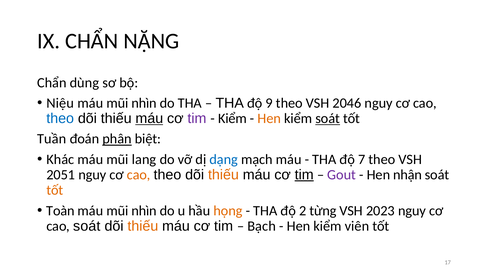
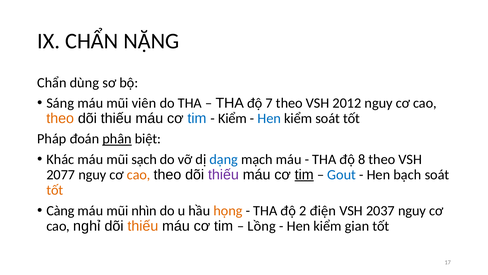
Niệu: Niệu -> Sáng
nhìn at (144, 103): nhìn -> viên
9: 9 -> 7
2046: 2046 -> 2012
theo at (60, 118) colour: blue -> orange
máu at (149, 118) underline: present -> none
tim at (197, 118) colour: purple -> blue
Hen at (269, 118) colour: orange -> blue
soát at (328, 118) underline: present -> none
Tuần: Tuần -> Pháp
lang: lang -> sạch
7: 7 -> 8
2051: 2051 -> 2077
thiếu at (223, 174) colour: orange -> purple
Gout colour: purple -> blue
nhận: nhận -> bạch
Toàn: Toàn -> Càng
từng: từng -> điện
2023: 2023 -> 2037
cao soát: soát -> nghỉ
Bạch: Bạch -> Lồng
viên: viên -> gian
